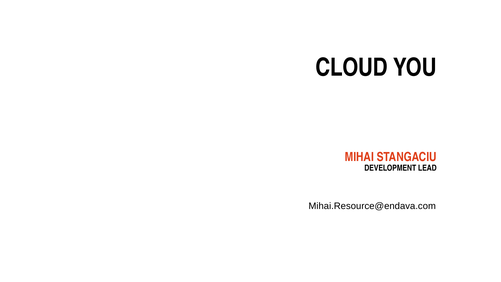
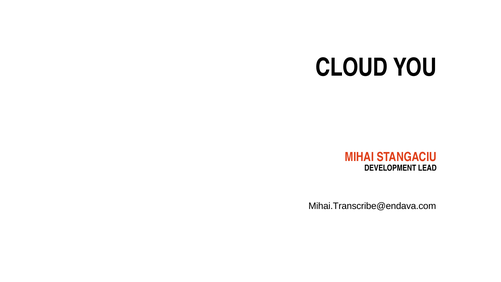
Mihai.Resource@endava.com: Mihai.Resource@endava.com -> Mihai.Transcribe@endava.com
